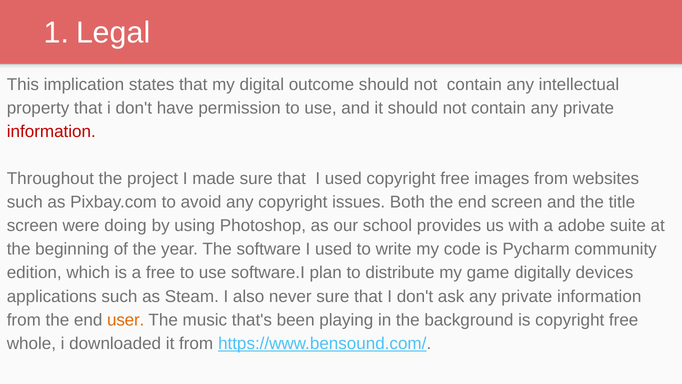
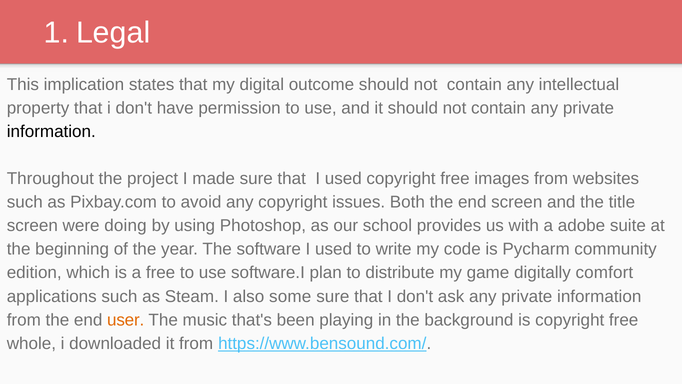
information at (51, 131) colour: red -> black
devices: devices -> comfort
never: never -> some
